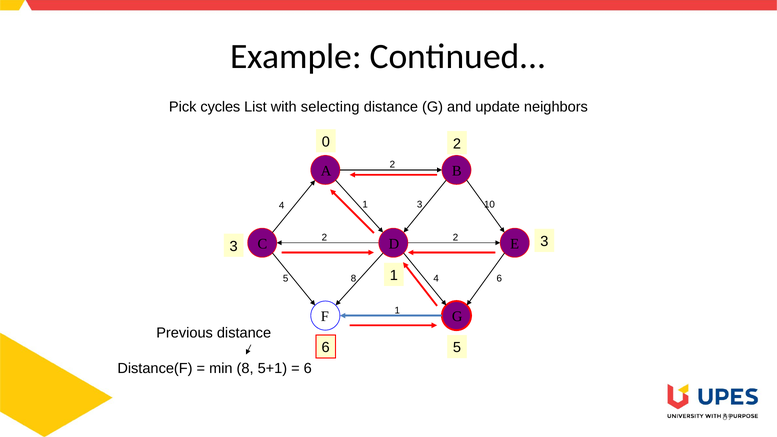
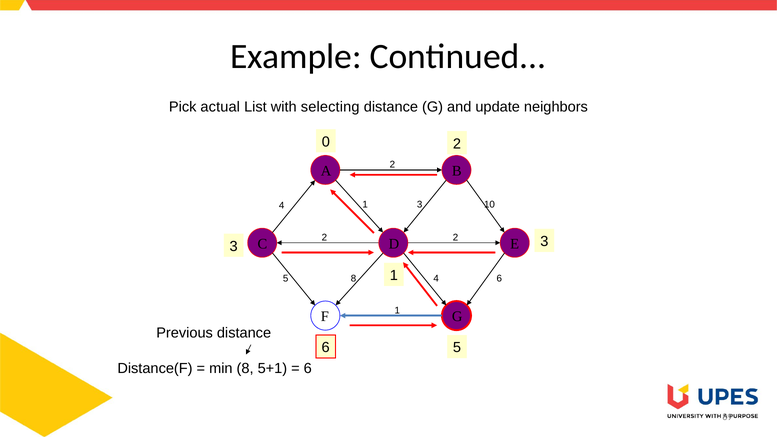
cycles: cycles -> actual
